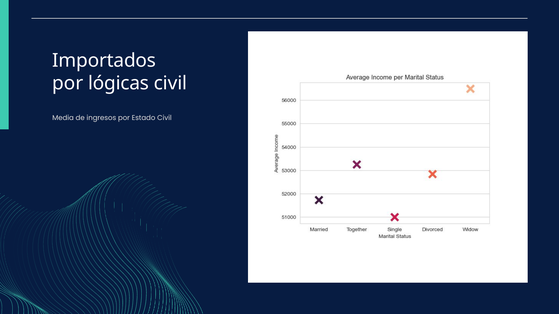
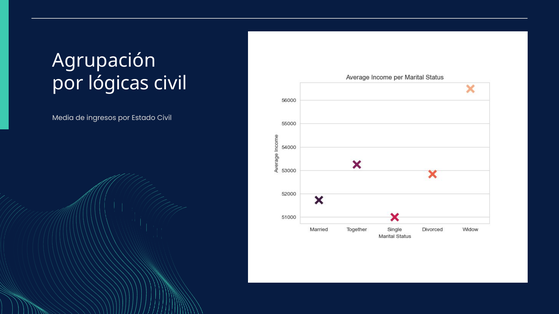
Importados: Importados -> Agrupación
